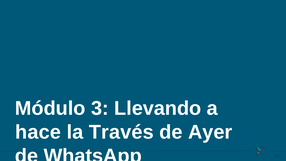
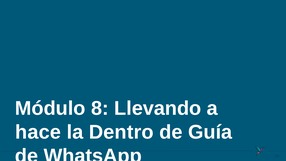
3: 3 -> 8
Través: Través -> Dentro
Ayer: Ayer -> Guía
